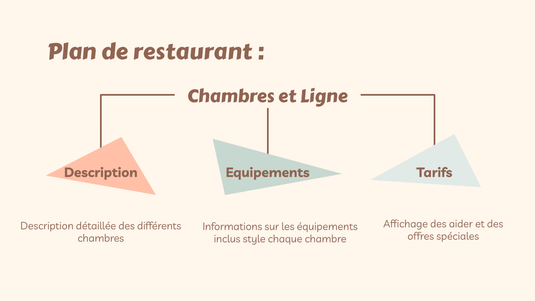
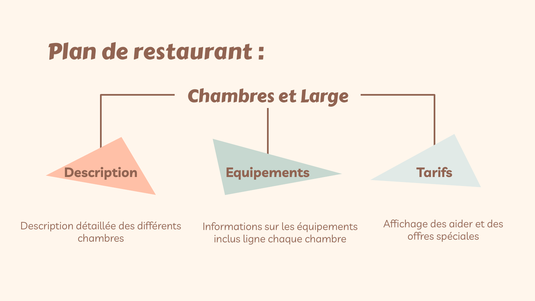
Ligne: Ligne -> Large
style: style -> ligne
